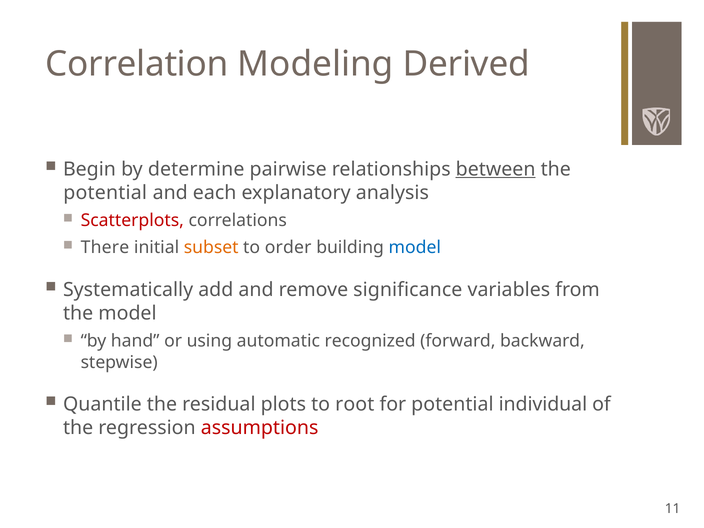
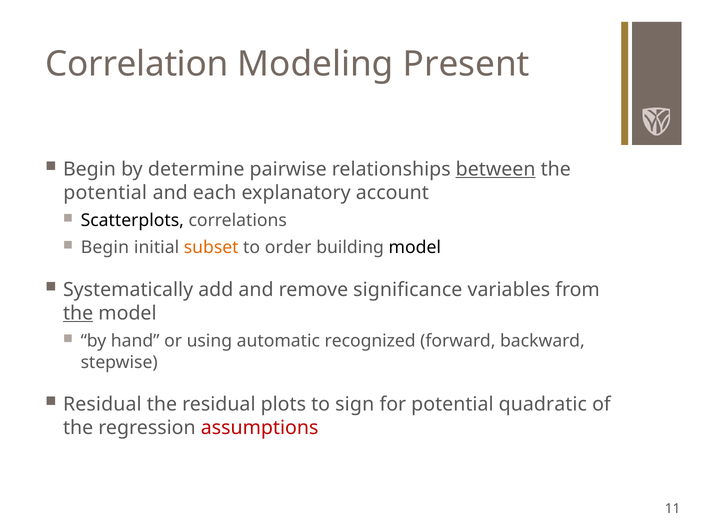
Derived: Derived -> Present
analysis: analysis -> account
Scatterplots colour: red -> black
There at (105, 248): There -> Begin
model at (415, 248) colour: blue -> black
the at (78, 313) underline: none -> present
Quantile at (102, 404): Quantile -> Residual
root: root -> sign
individual: individual -> quadratic
